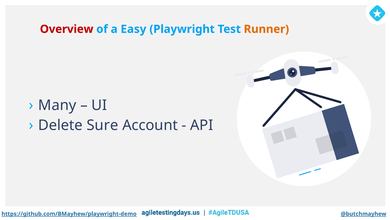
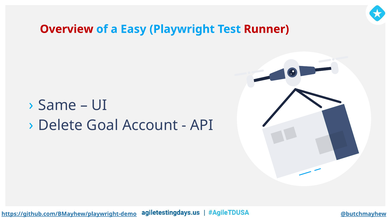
Runner colour: orange -> red
Many: Many -> Same
Sure: Sure -> Goal
